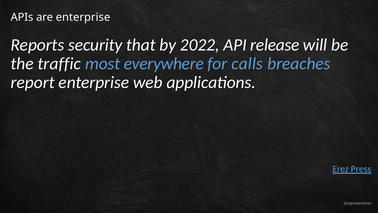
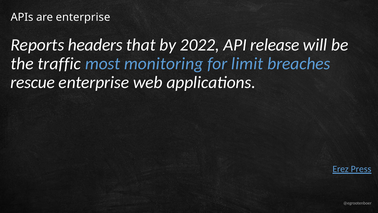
security: security -> headers
everywhere: everywhere -> monitoring
calls: calls -> limit
report: report -> rescue
